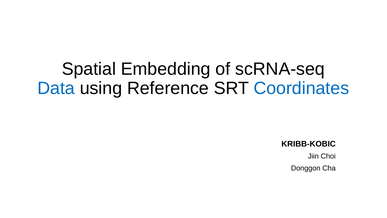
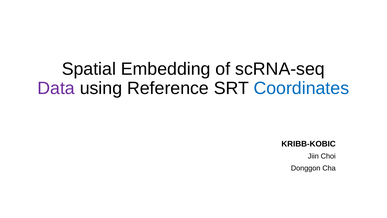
Data colour: blue -> purple
